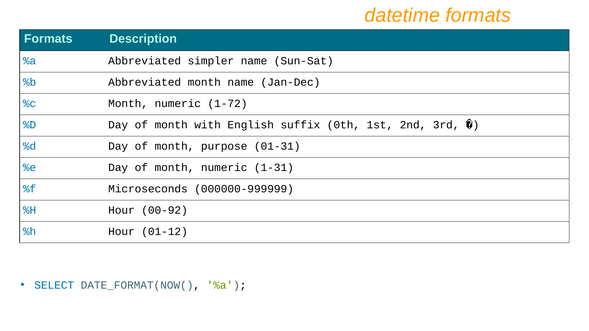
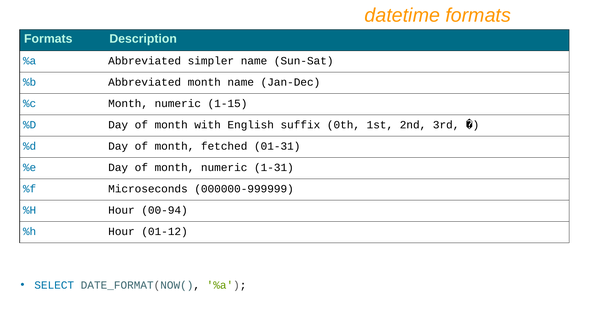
1-72: 1-72 -> 1-15
purpose: purpose -> fetched
00-92: 00-92 -> 00-94
